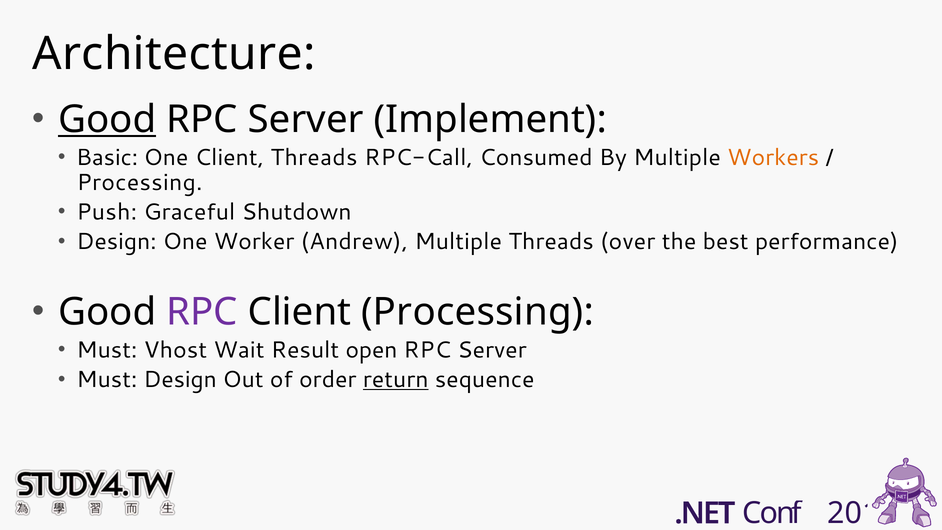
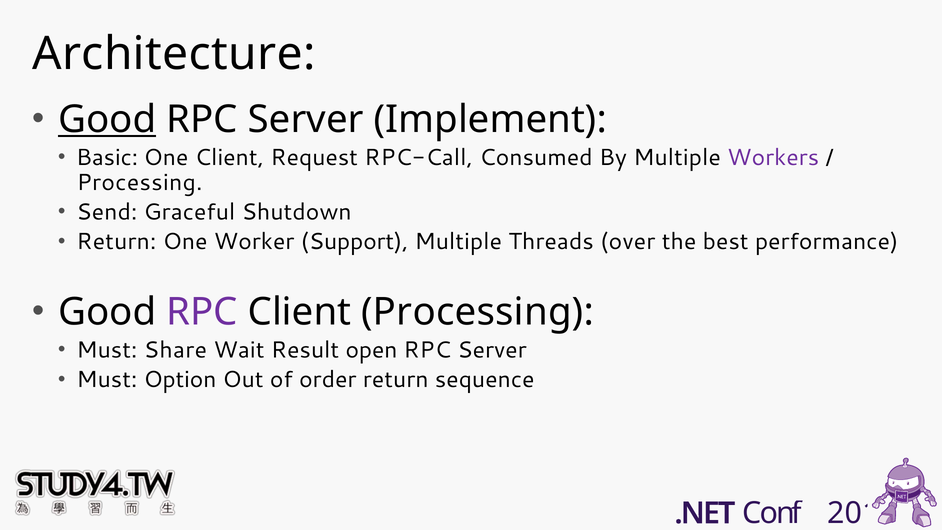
Client Threads: Threads -> Request
Workers colour: orange -> purple
Push: Push -> Send
Design at (116, 242): Design -> Return
Andrew: Andrew -> Support
Vhost: Vhost -> Share
Must Design: Design -> Option
return at (396, 379) underline: present -> none
